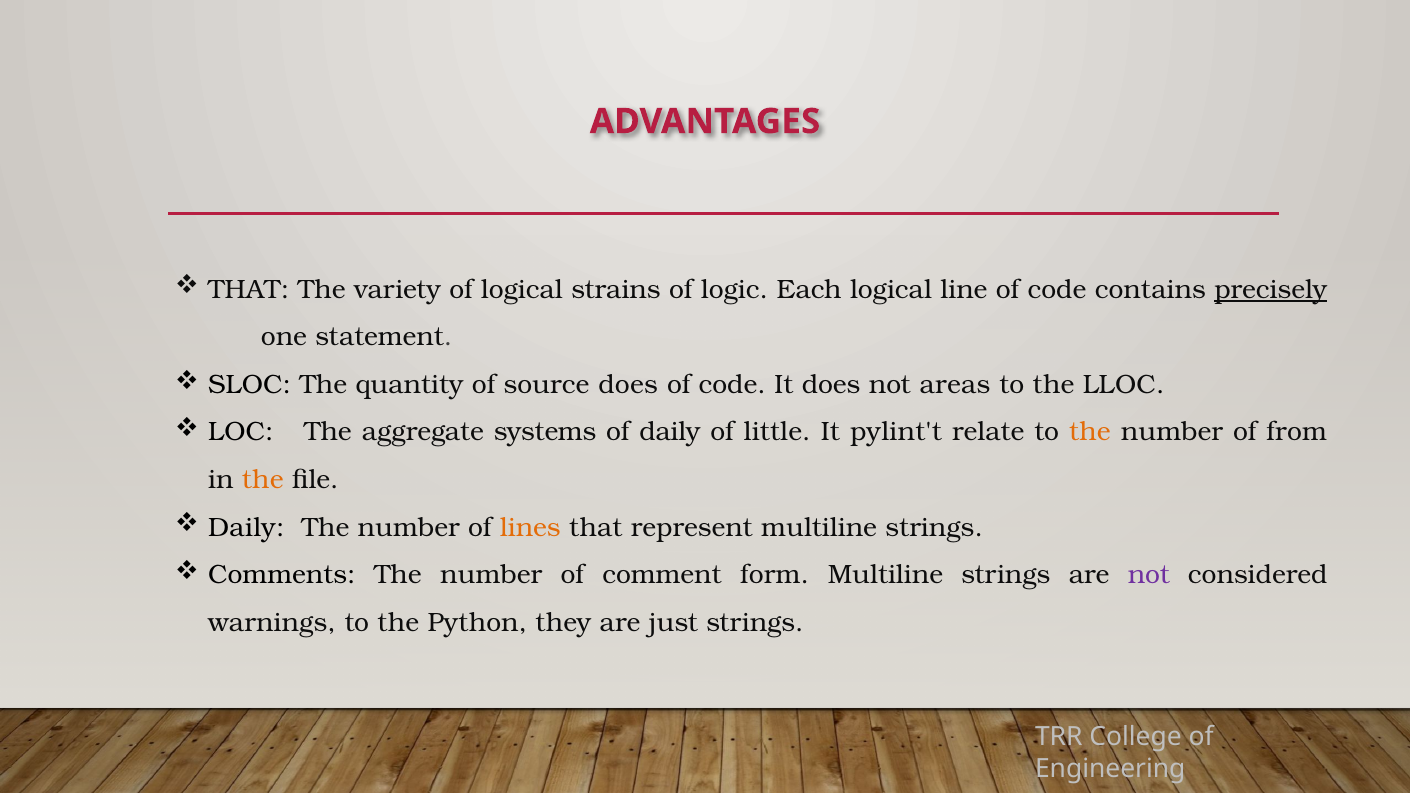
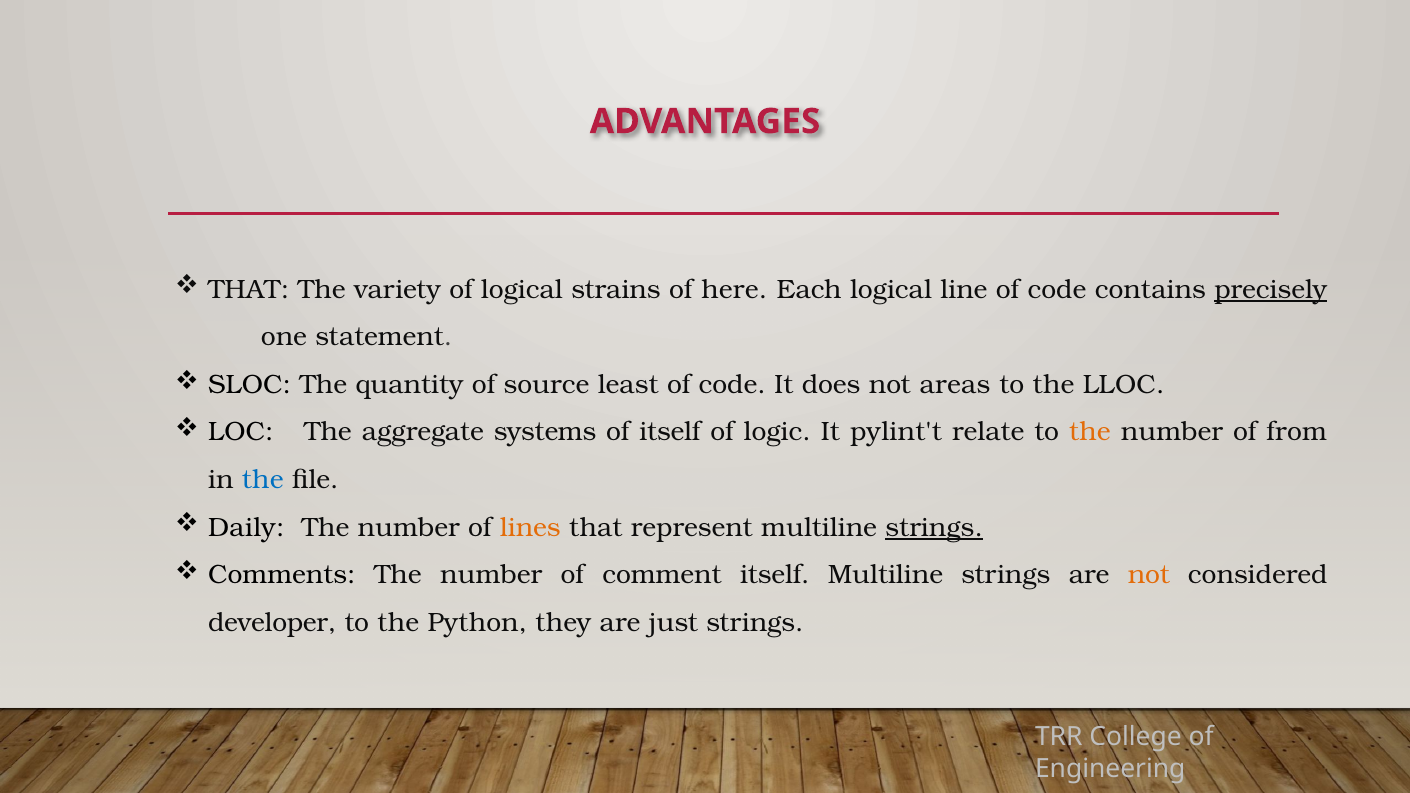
logic: logic -> here
source does: does -> least
of daily: daily -> itself
little: little -> logic
the at (263, 480) colour: orange -> blue
strings at (934, 527) underline: none -> present
comment form: form -> itself
not at (1149, 575) colour: purple -> orange
warnings: warnings -> developer
